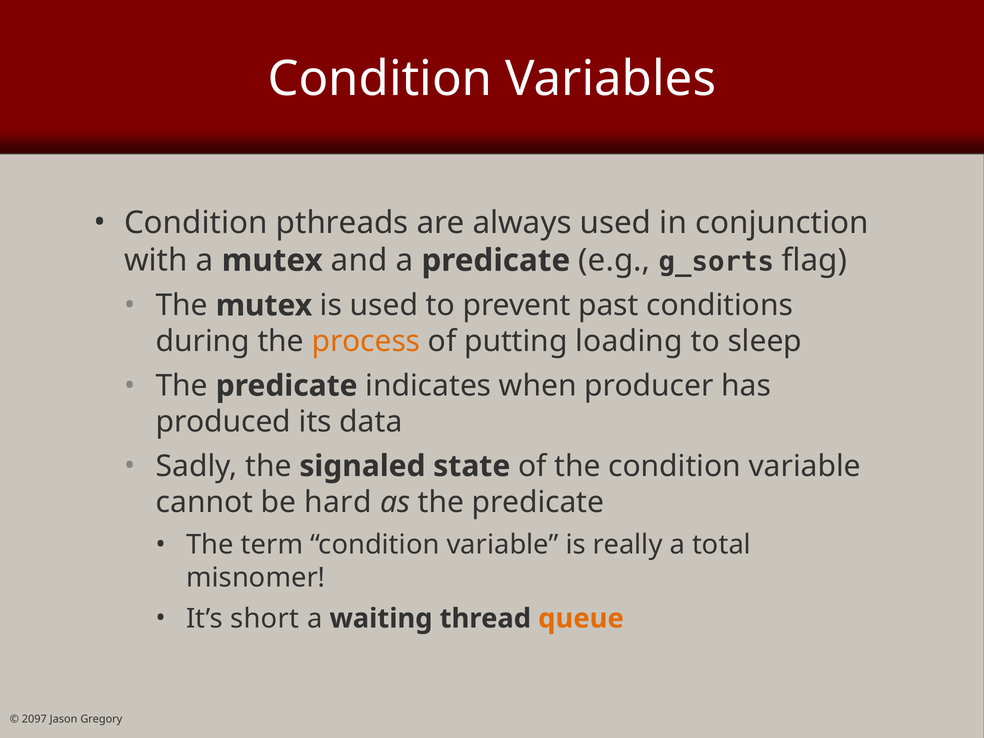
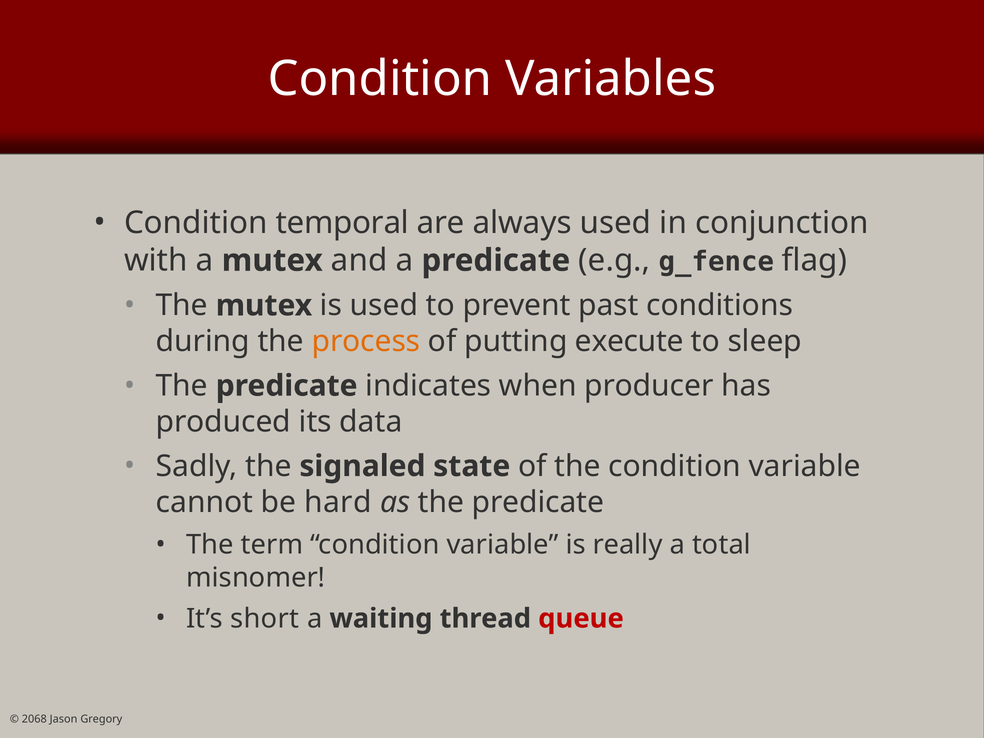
pthreads: pthreads -> temporal
g_sorts: g_sorts -> g_fence
loading: loading -> execute
queue colour: orange -> red
2097: 2097 -> 2068
